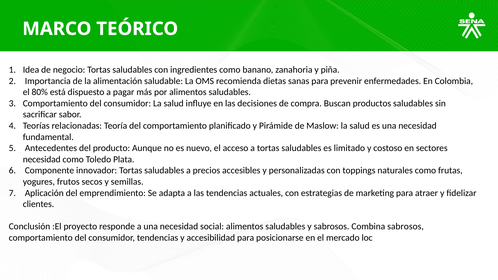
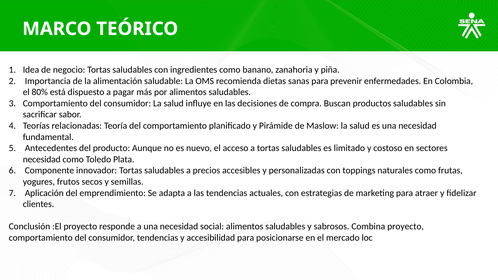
Combina sabrosos: sabrosos -> proyecto
